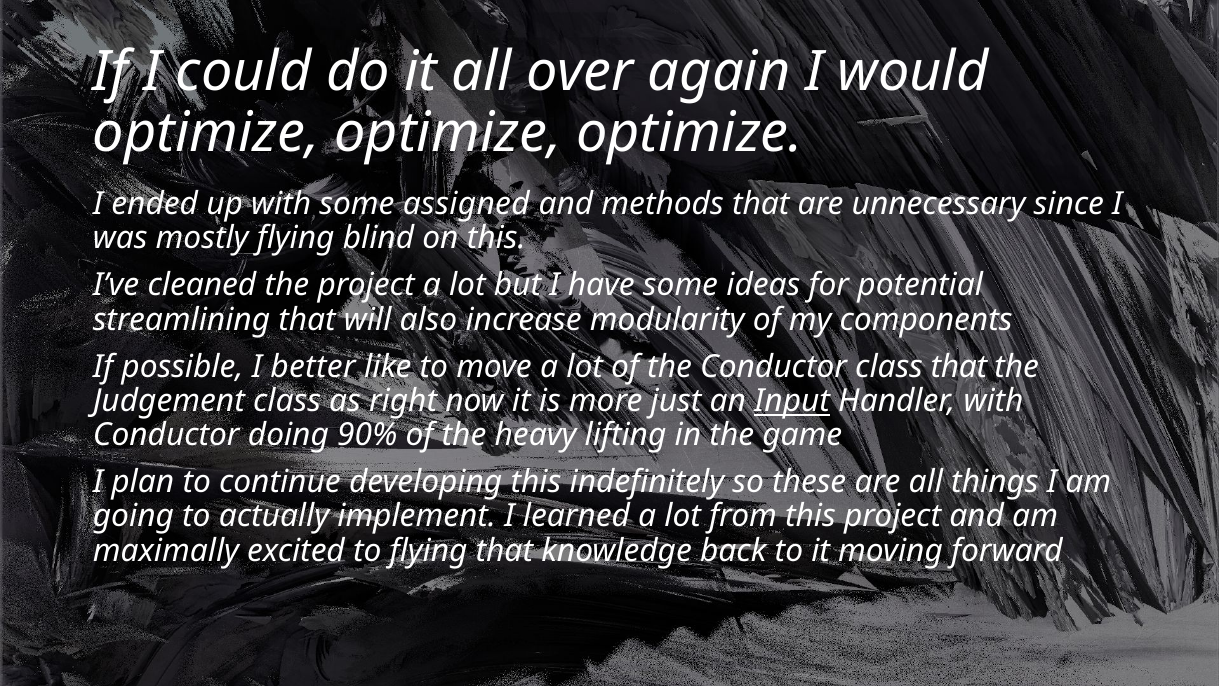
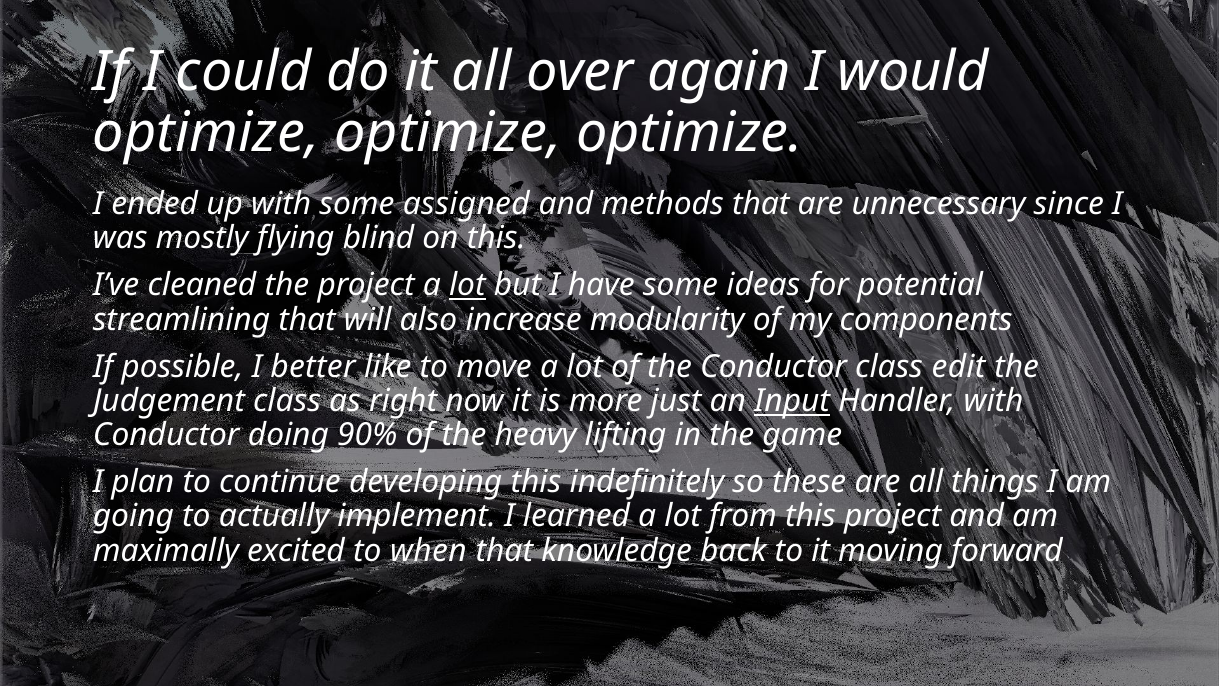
lot at (467, 285) underline: none -> present
class that: that -> edit
to flying: flying -> when
